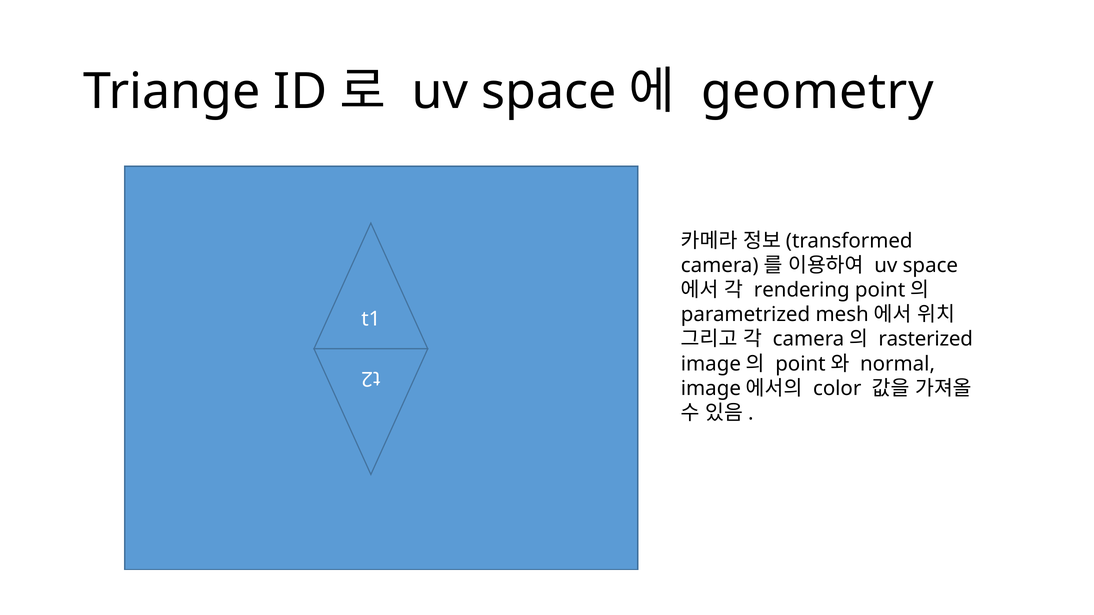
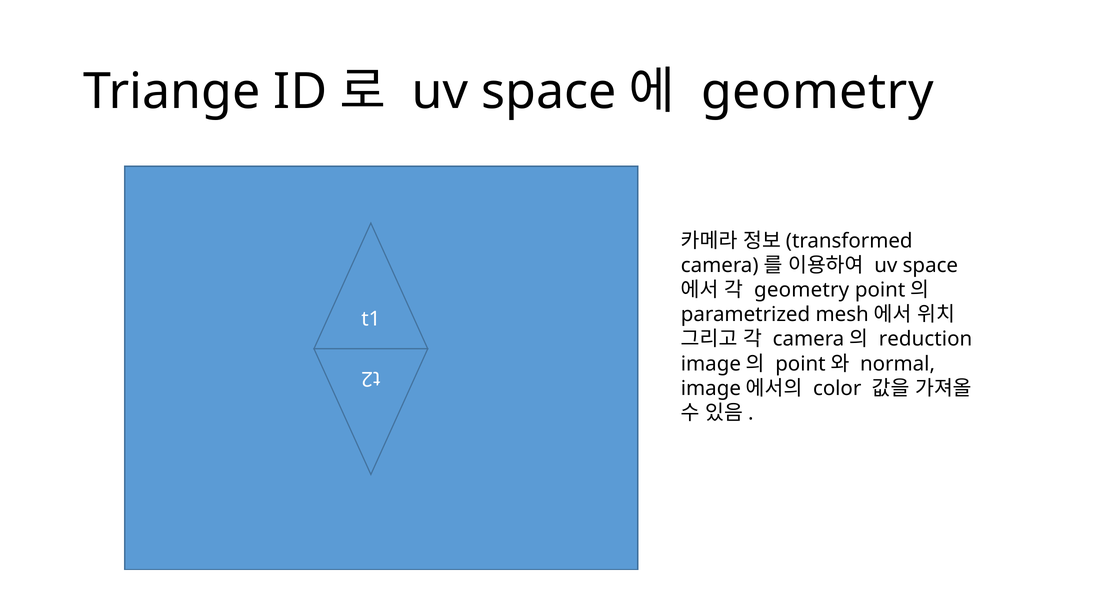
rendering at (802, 290): rendering -> geometry
rasterized: rasterized -> reduction
